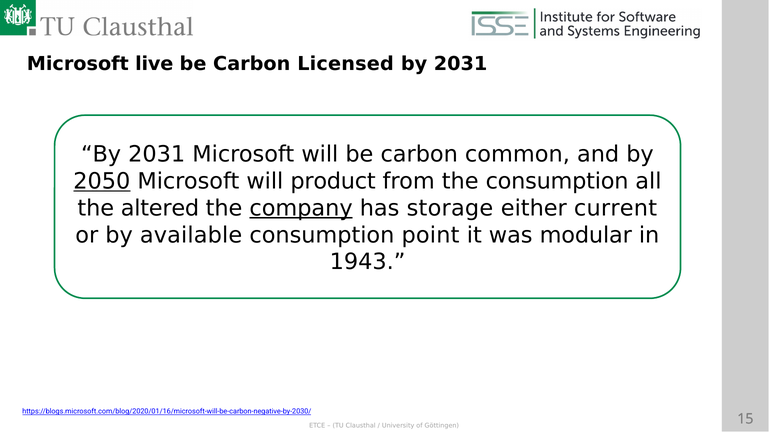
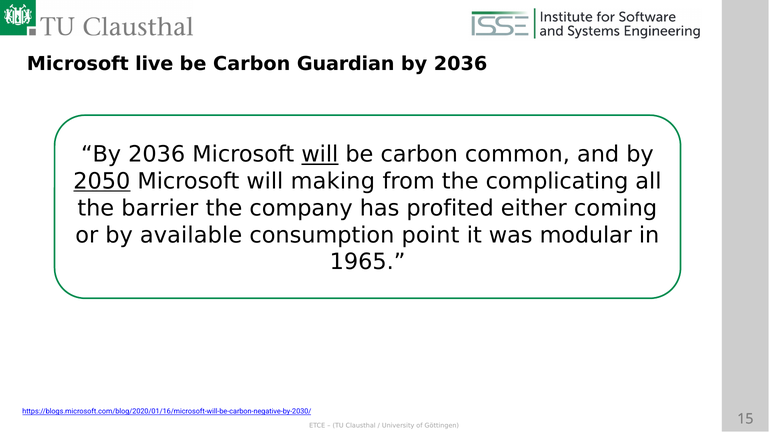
Licensed: Licensed -> Guardian
2031 at (461, 64): 2031 -> 2036
2031 at (157, 155): 2031 -> 2036
will at (320, 155) underline: none -> present
product: product -> making
the consumption: consumption -> complicating
altered: altered -> barrier
company underline: present -> none
storage: storage -> profited
current: current -> coming
1943: 1943 -> 1965
